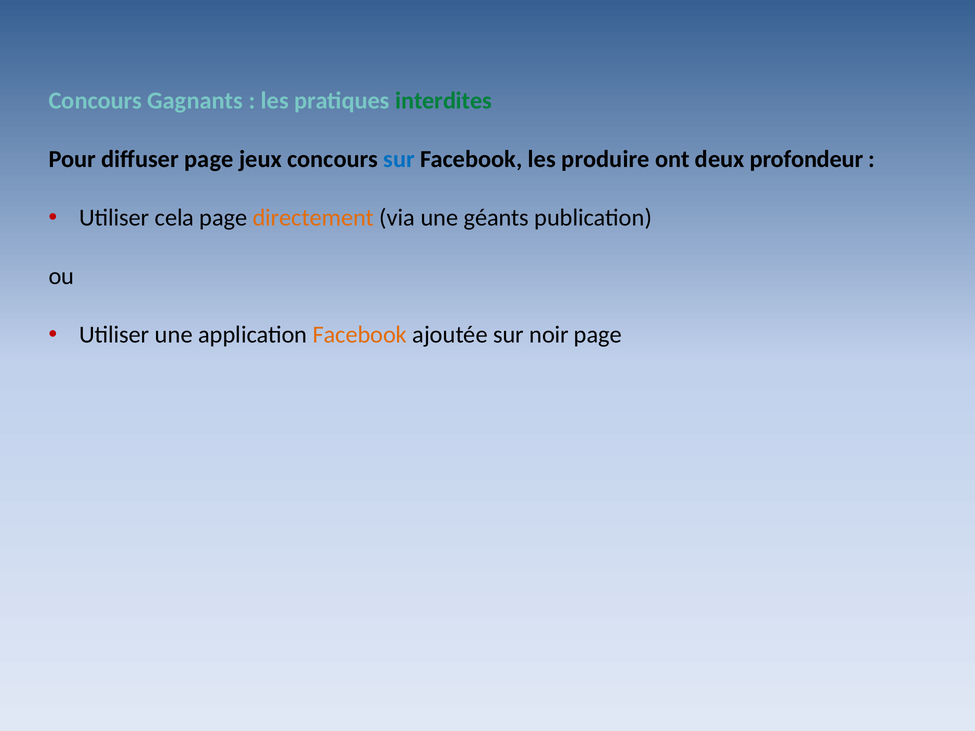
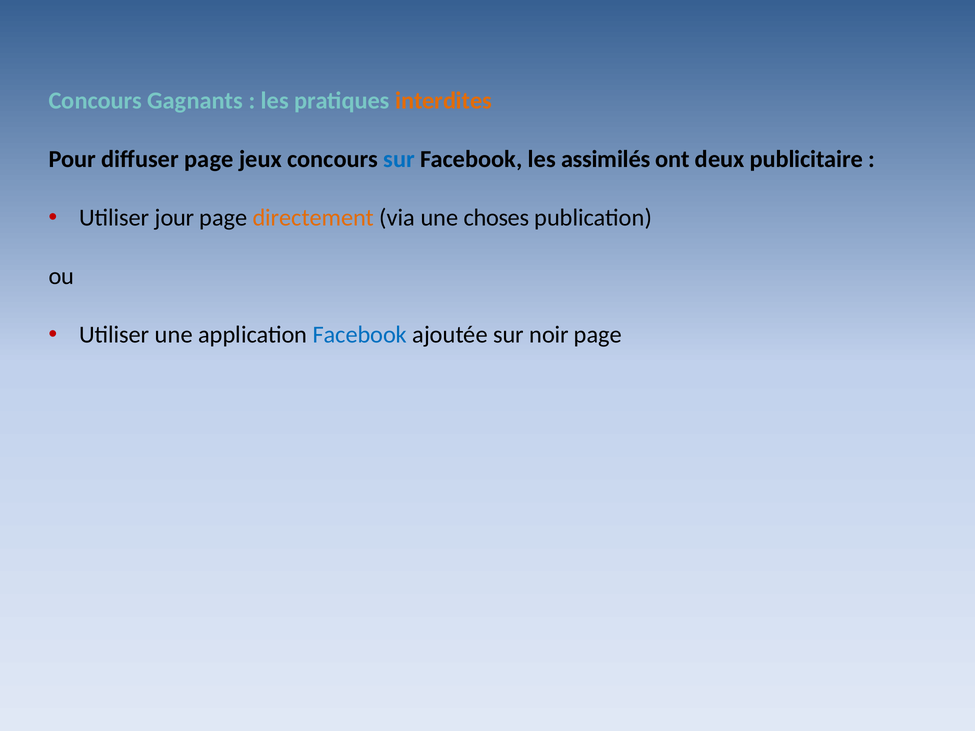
interdites colour: green -> orange
produire: produire -> assimilés
profondeur: profondeur -> publicitaire
cela: cela -> jour
géants: géants -> choses
Facebook at (360, 335) colour: orange -> blue
